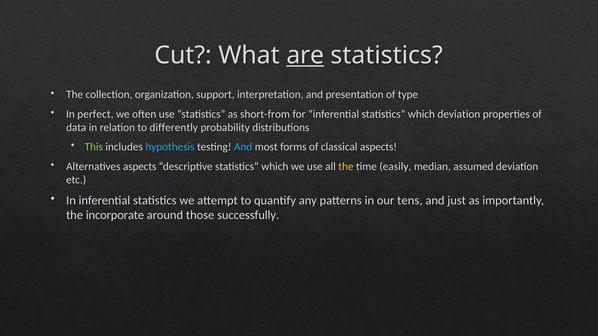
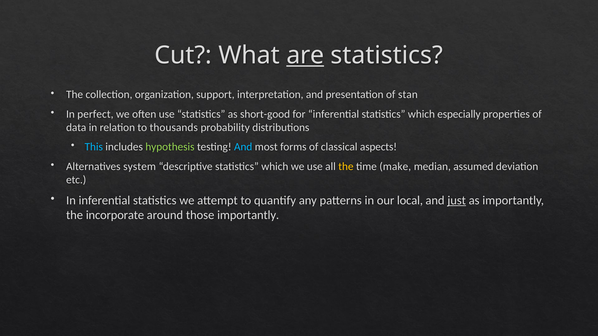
type: type -> stan
short-from: short-from -> short-good
which deviation: deviation -> especially
differently: differently -> thousands
This colour: light green -> light blue
hypothesis colour: light blue -> light green
Alternatives aspects: aspects -> system
easily: easily -> make
tens: tens -> local
just underline: none -> present
those successfully: successfully -> importantly
